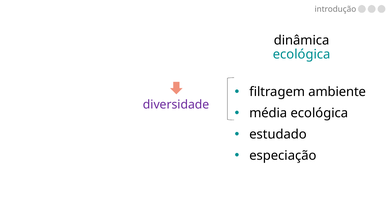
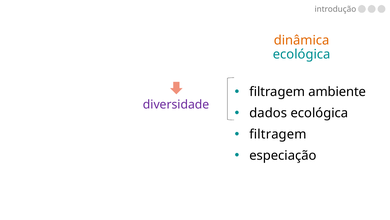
dinâmica colour: black -> orange
média: média -> dados
estudado at (278, 134): estudado -> filtragem
